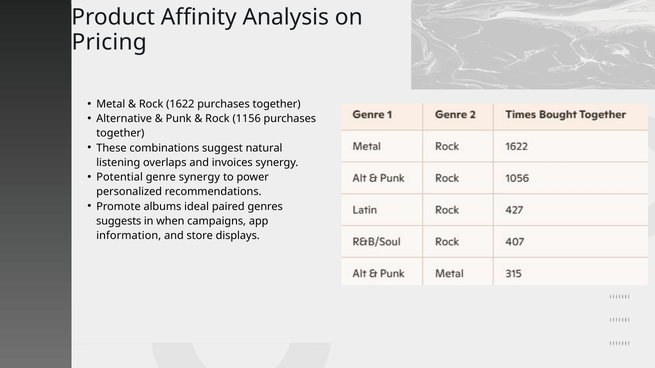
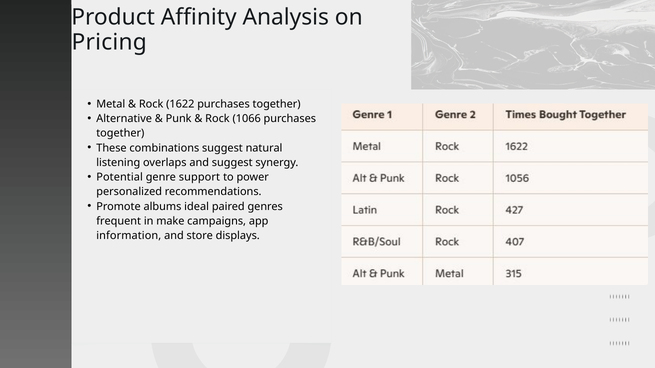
1156: 1156 -> 1066
and invoices: invoices -> suggest
genre synergy: synergy -> support
suggests: suggests -> frequent
when: when -> make
